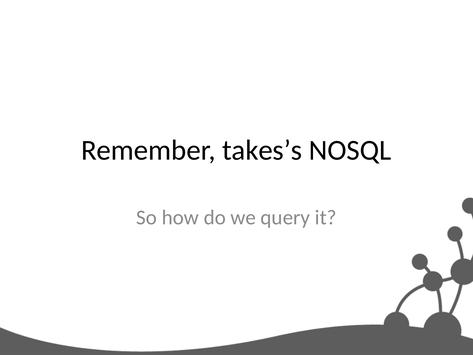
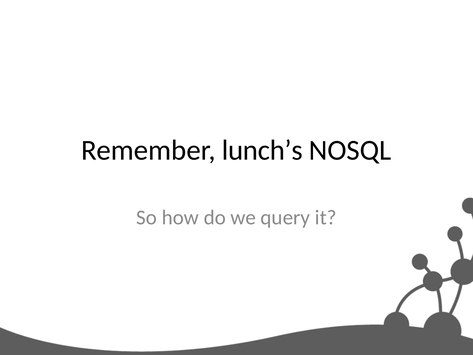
takes’s: takes’s -> lunch’s
